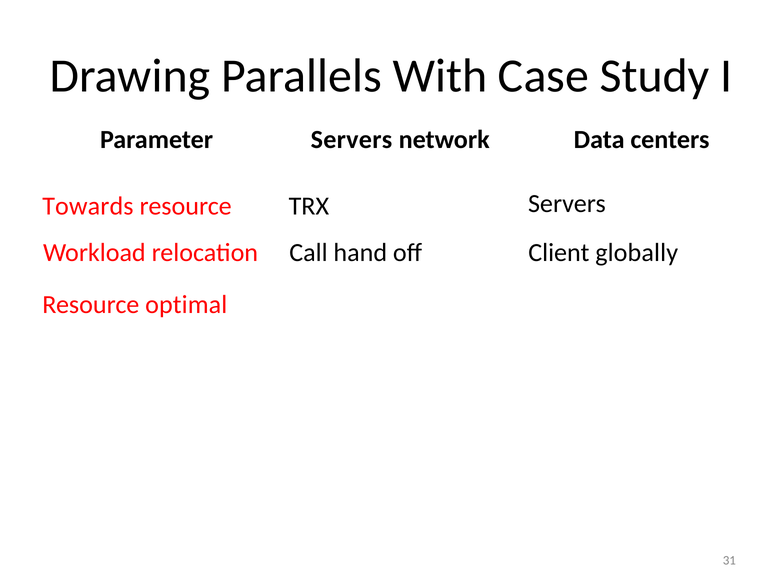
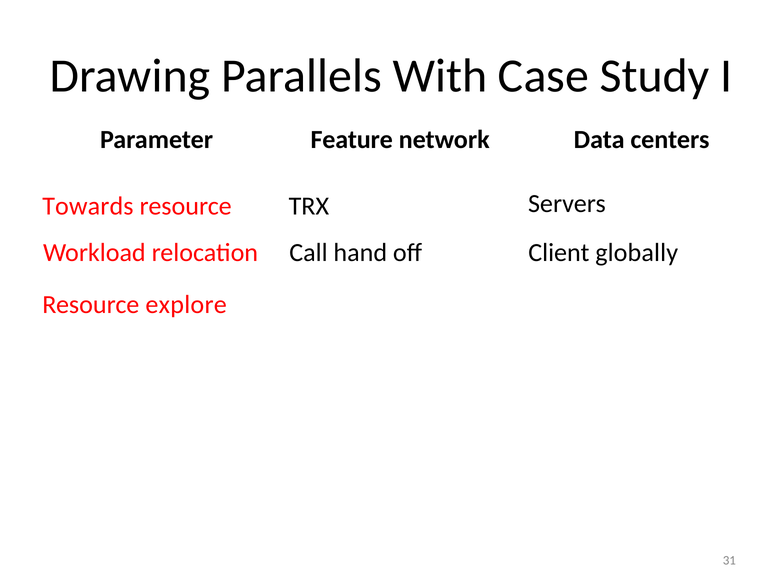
Parameter Servers: Servers -> Feature
optimal: optimal -> explore
